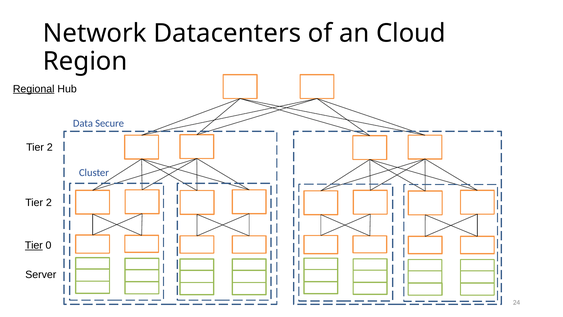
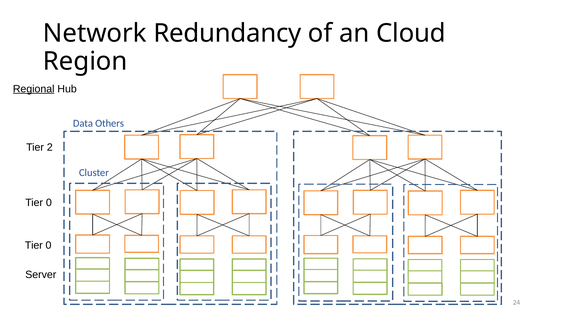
Datacenters: Datacenters -> Redundancy
Secure: Secure -> Others
2 at (49, 203): 2 -> 0
Tier at (34, 245) underline: present -> none
